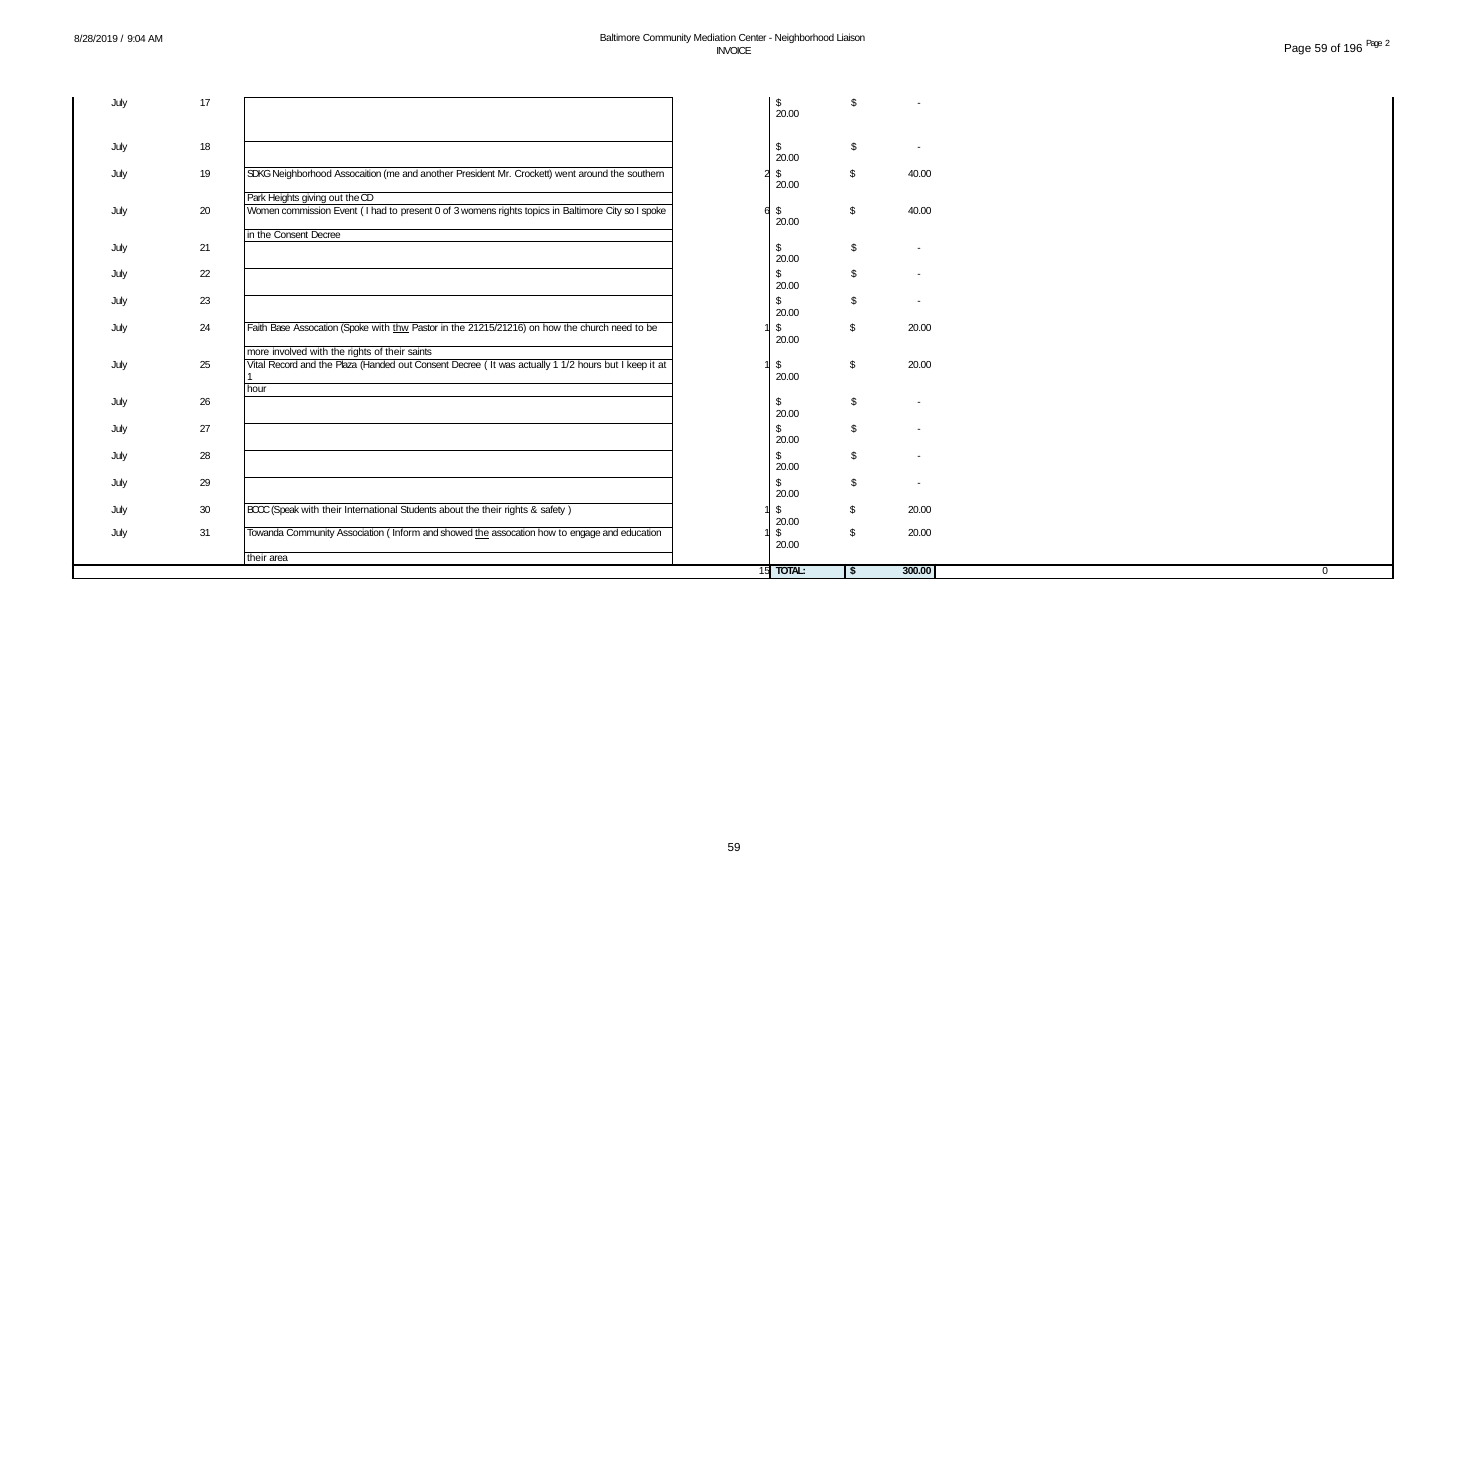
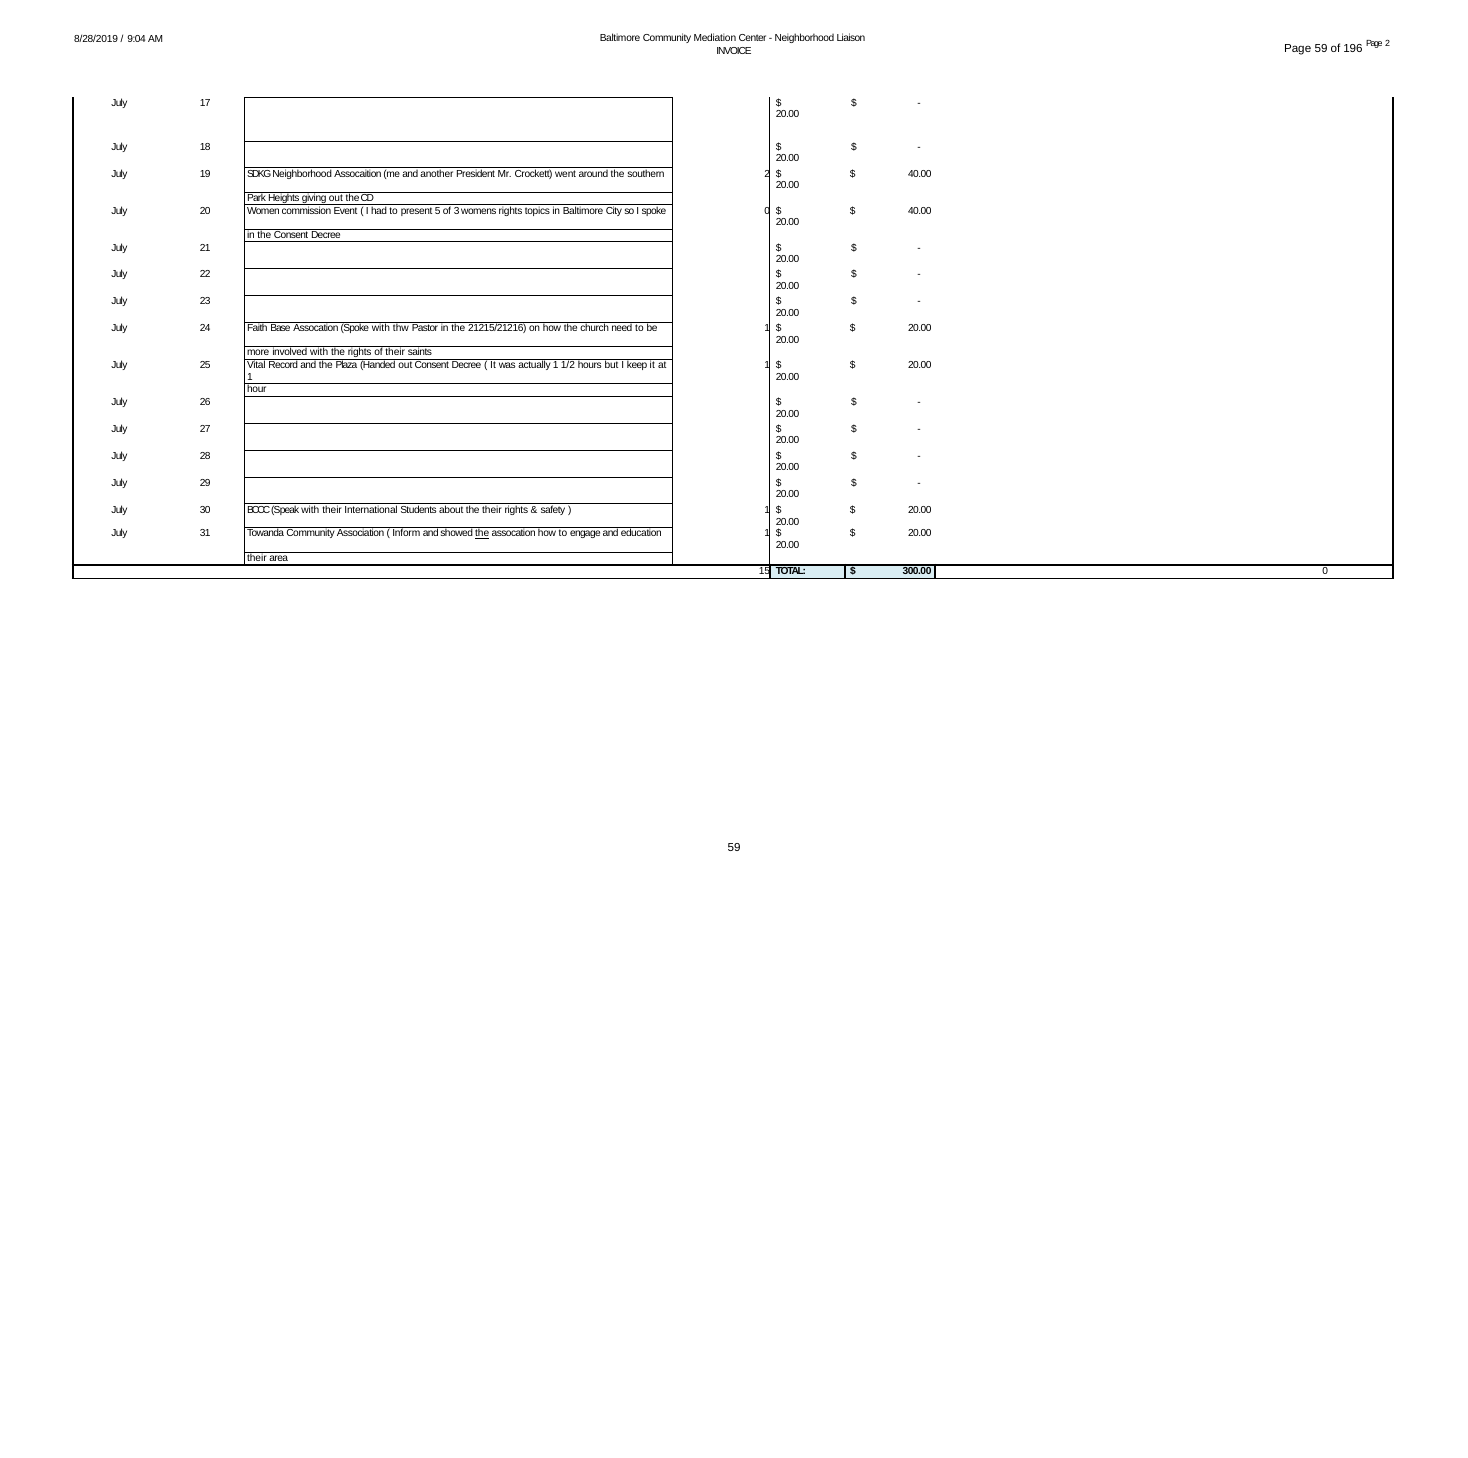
present 0: 0 -> 5
spoke 6: 6 -> 0
thw underline: present -> none
